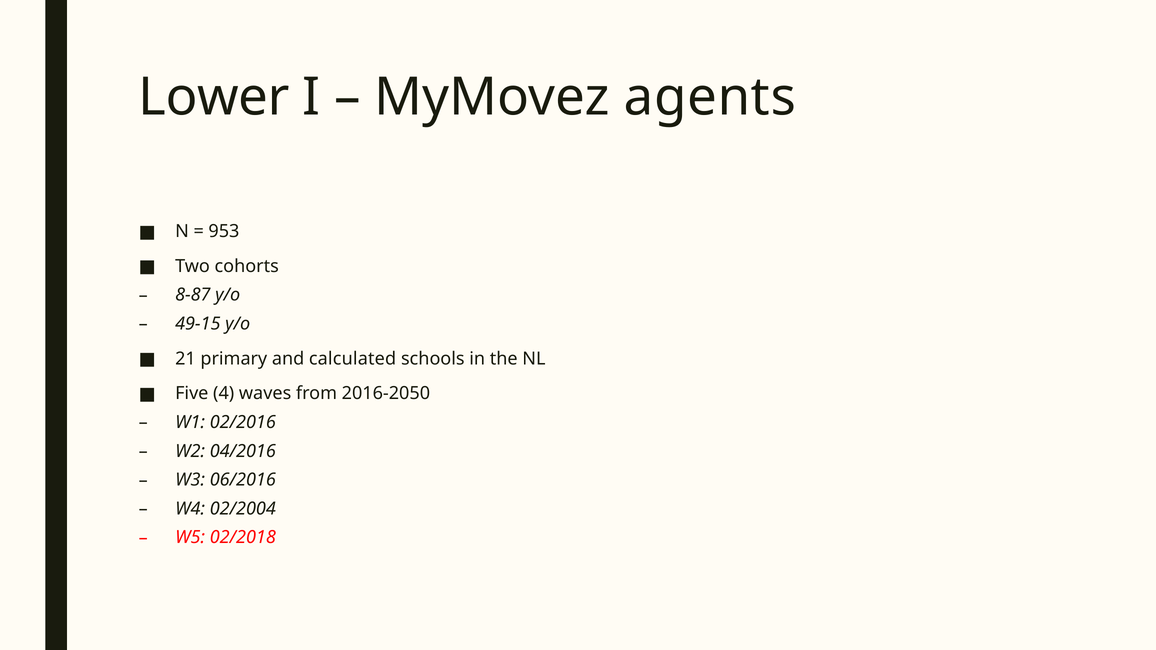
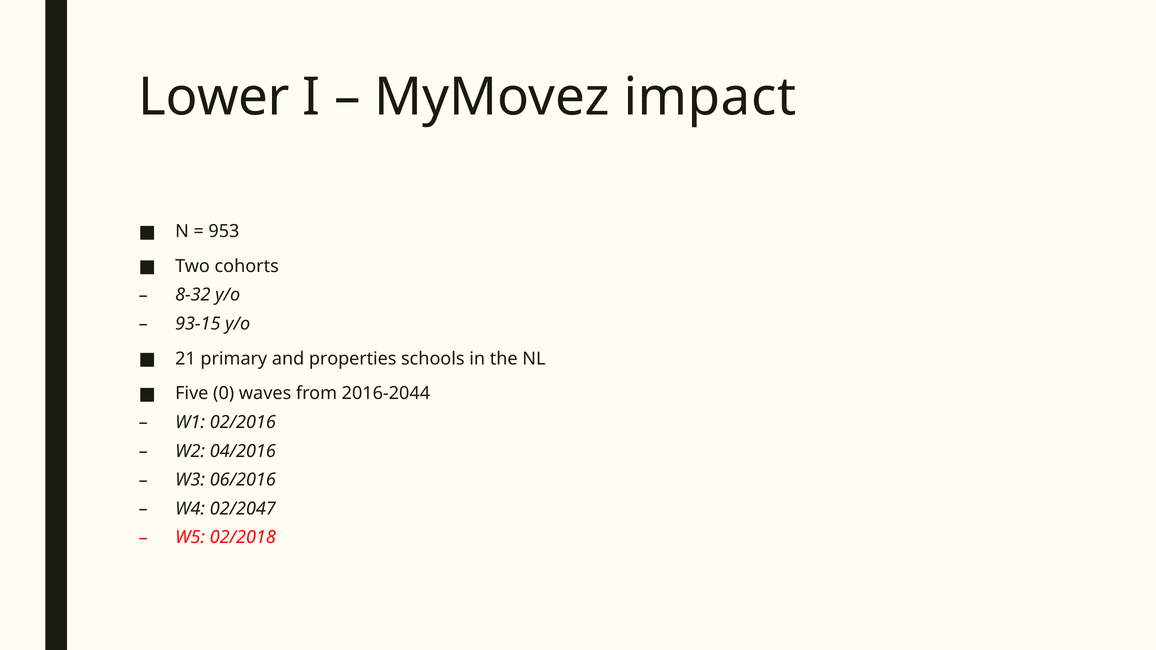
agents: agents -> impact
8-87: 8-87 -> 8-32
49-15: 49-15 -> 93-15
calculated: calculated -> properties
4: 4 -> 0
2016-2050: 2016-2050 -> 2016-2044
02/2004: 02/2004 -> 02/2047
